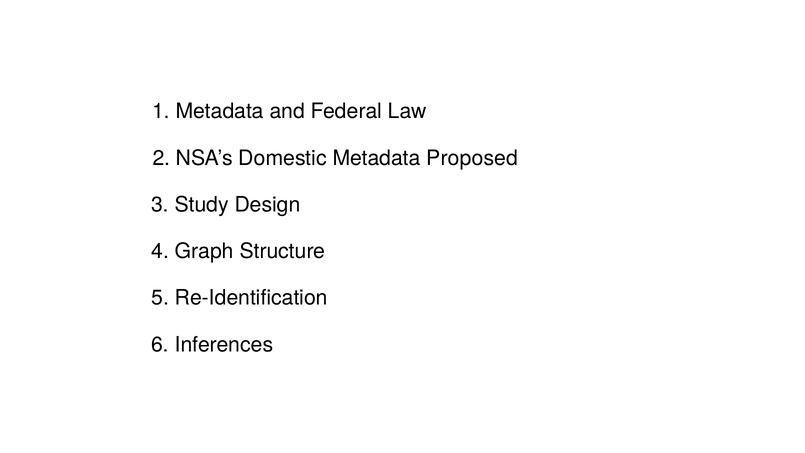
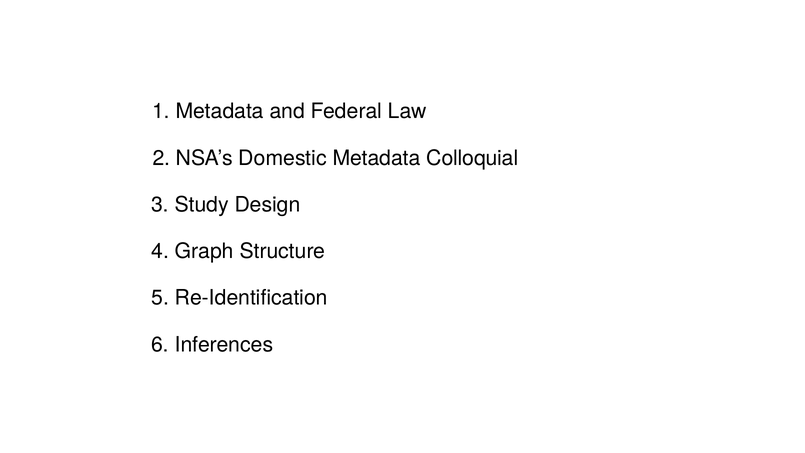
Proposed: Proposed -> Colloquial
